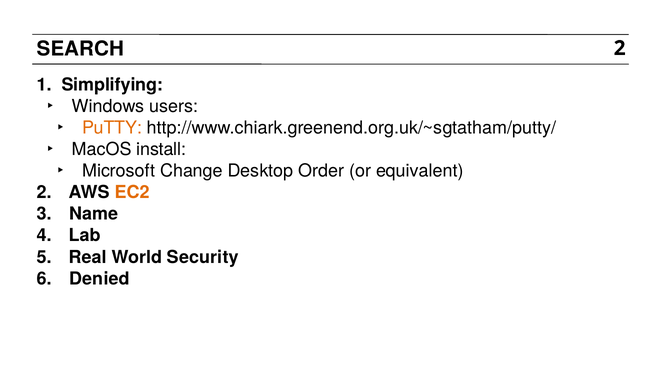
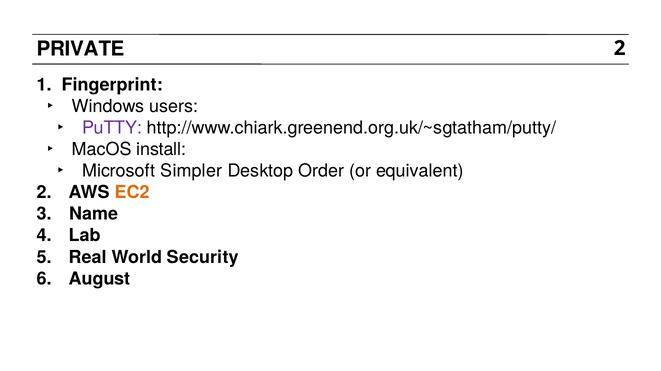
SEARCH: SEARCH -> PRIVATE
Simplifying: Simplifying -> Fingerprint
PuTTY colour: orange -> purple
Change: Change -> Simpler
Denied: Denied -> August
